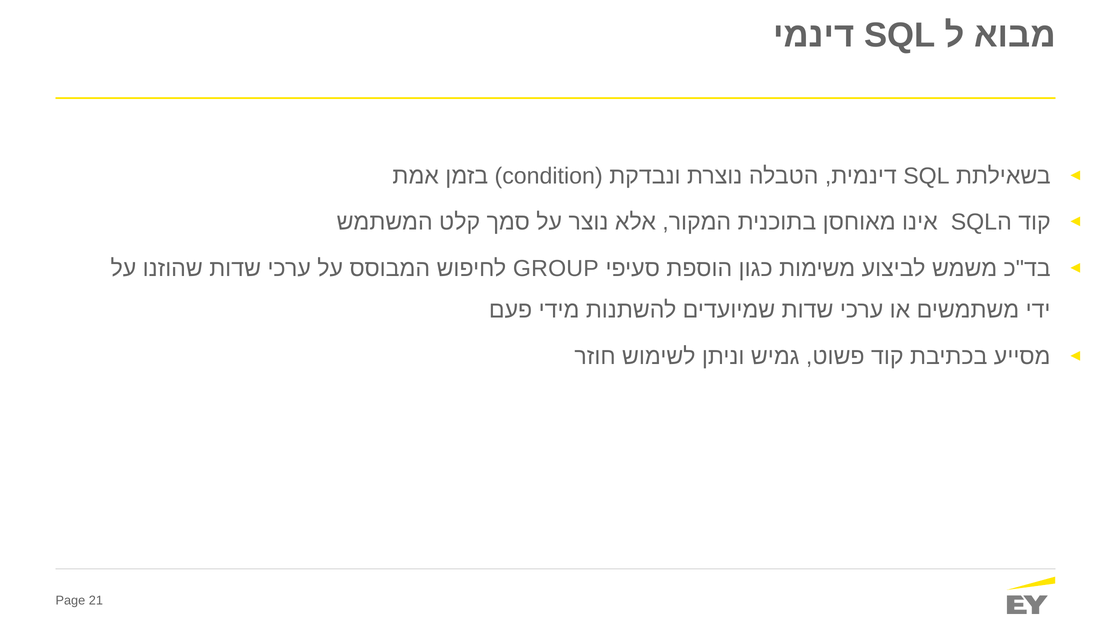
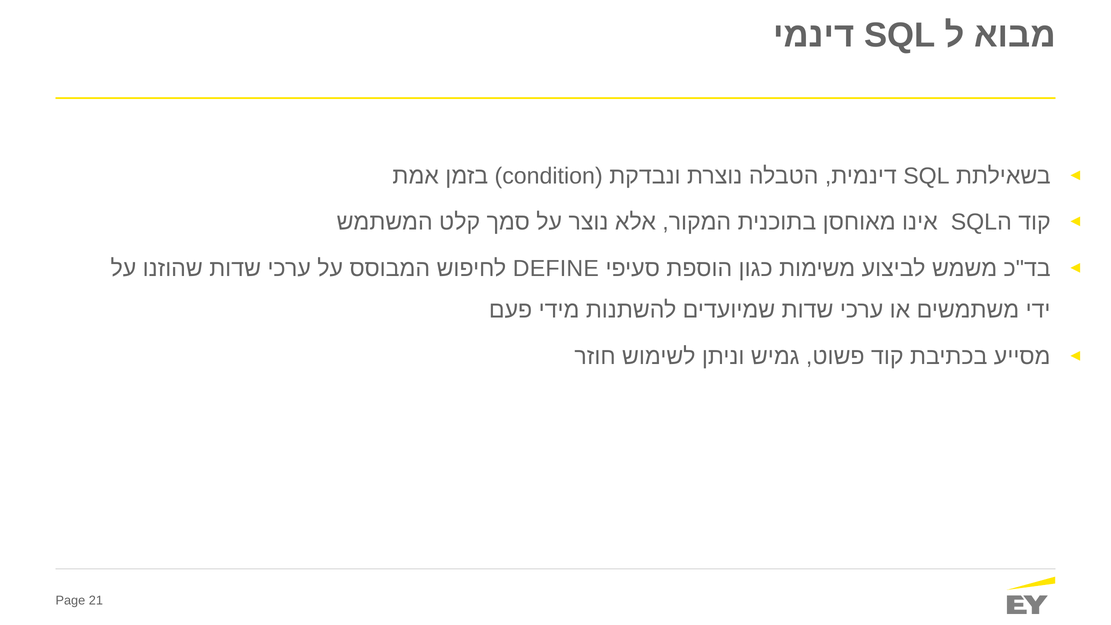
GROUP: GROUP -> DEFINE
